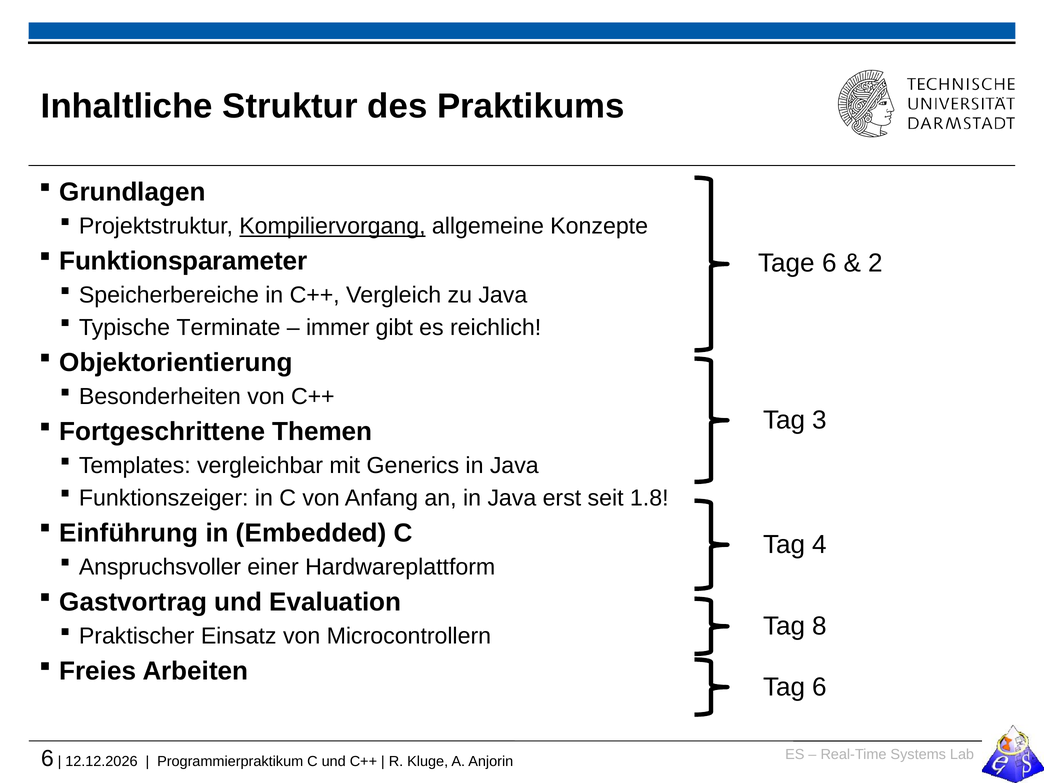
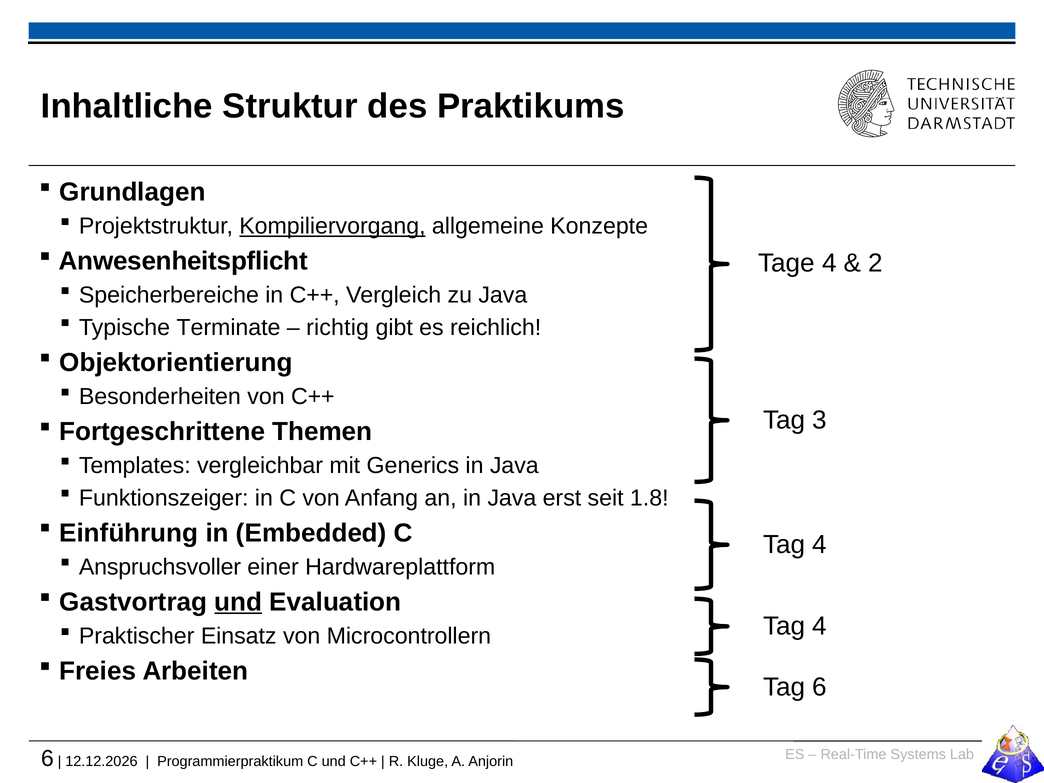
Funktionsparameter: Funktionsparameter -> Anwesenheitspflicht
Tage 6: 6 -> 4
immer: immer -> richtig
und at (238, 602) underline: none -> present
8 at (820, 626): 8 -> 4
